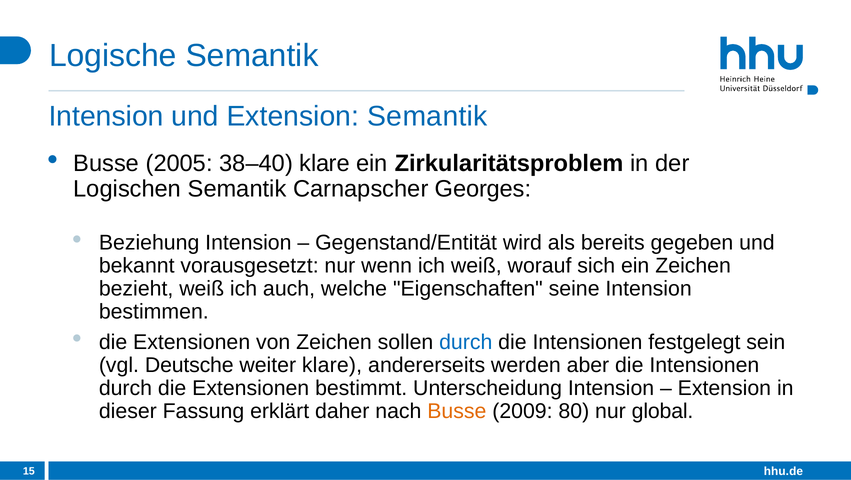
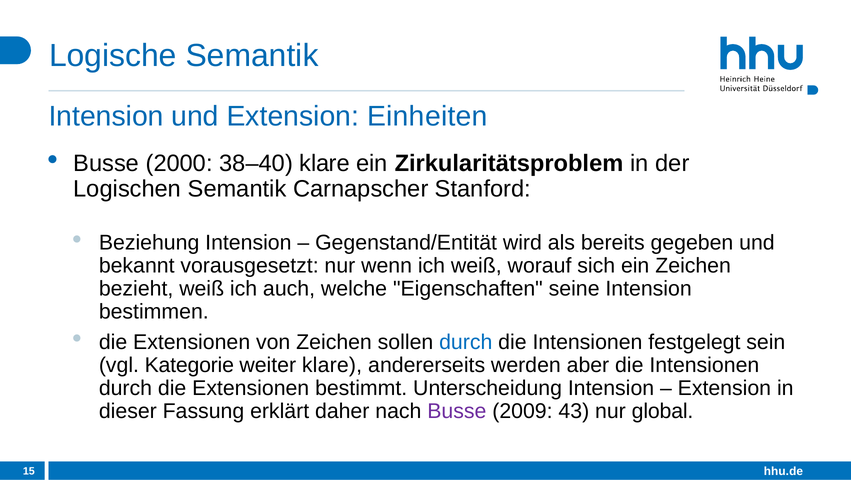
Extension Semantik: Semantik -> Einheiten
2005: 2005 -> 2000
Georges: Georges -> Stanford
Deutsche: Deutsche -> Kategorie
Busse at (457, 411) colour: orange -> purple
80: 80 -> 43
